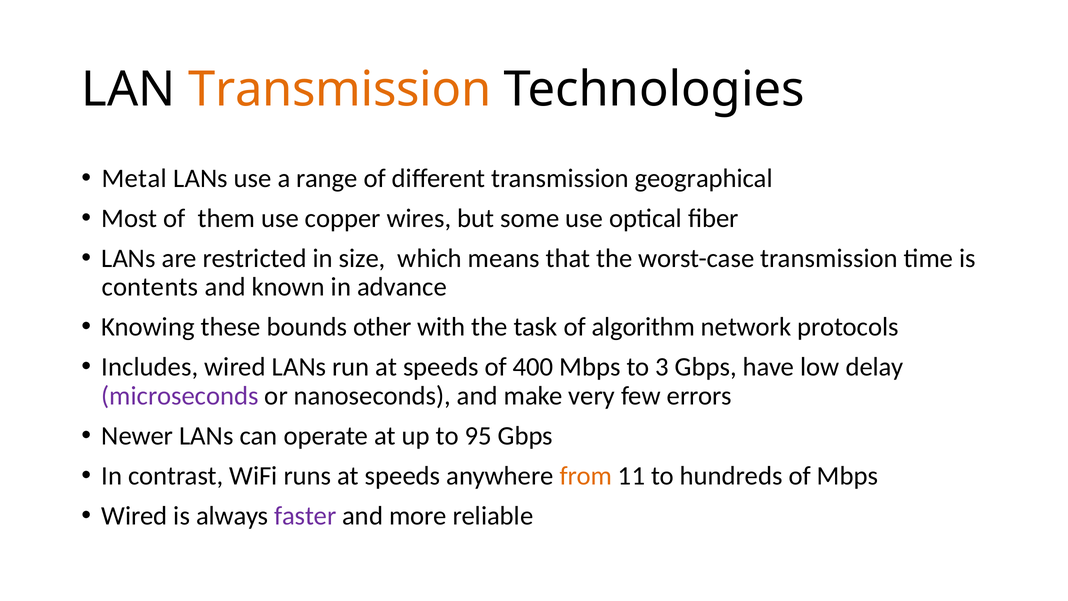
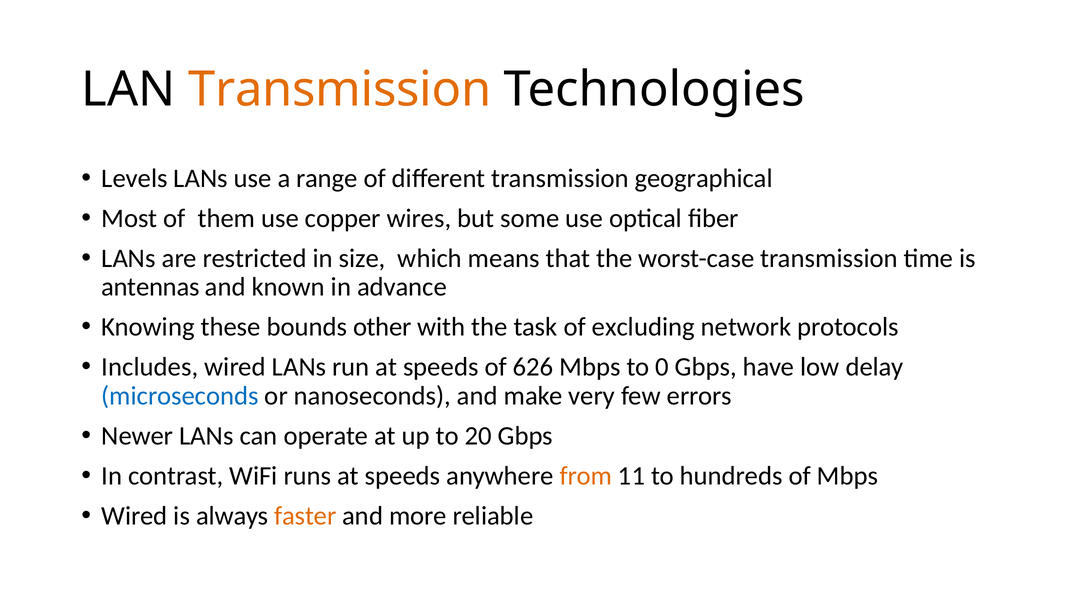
Metal: Metal -> Levels
contents: contents -> antennas
algorithm: algorithm -> excluding
400: 400 -> 626
3: 3 -> 0
microseconds colour: purple -> blue
95: 95 -> 20
faster colour: purple -> orange
